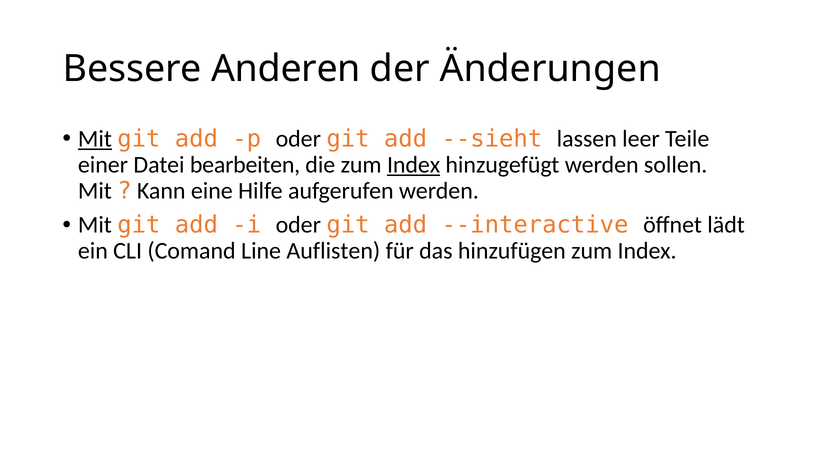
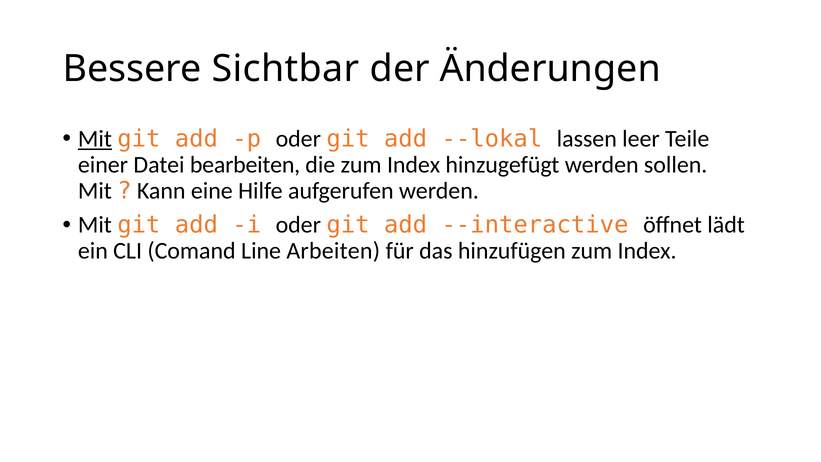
Anderen: Anderen -> Sichtbar
--sieht: --sieht -> --lokal
Index at (414, 165) underline: present -> none
Auflisten: Auflisten -> Arbeiten
